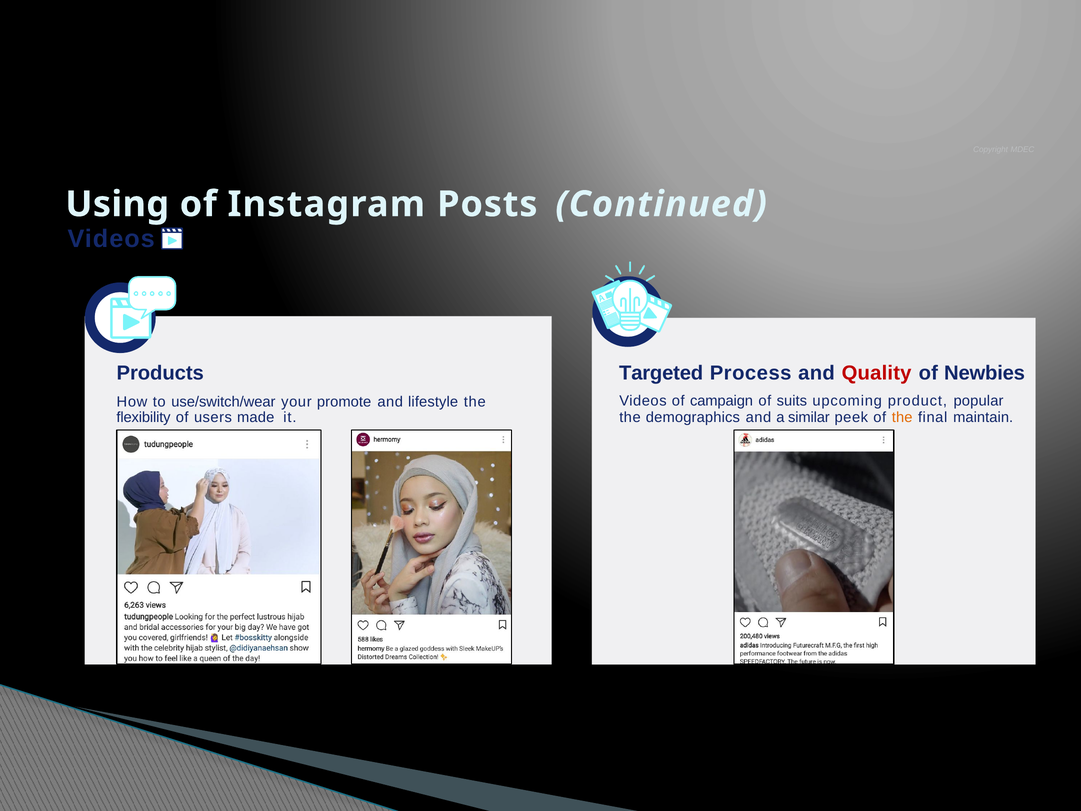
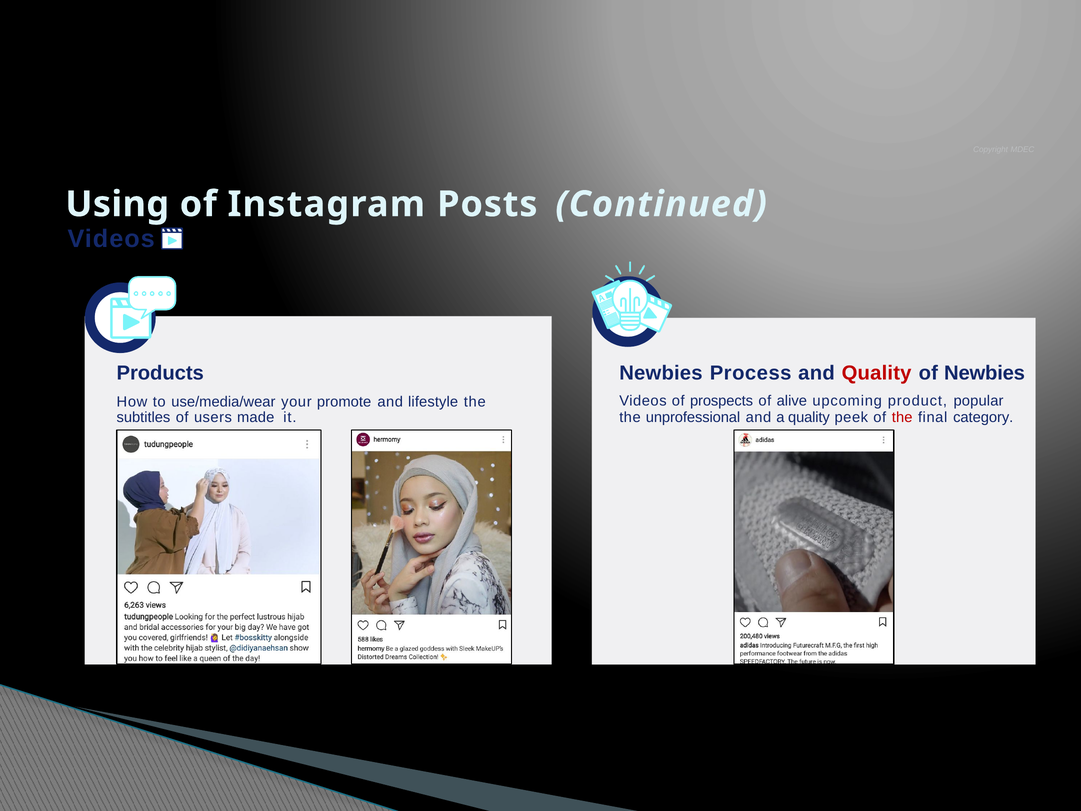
Targeted at (661, 373): Targeted -> Newbies
campaign: campaign -> prospects
suits: suits -> alive
use/switch/wear: use/switch/wear -> use/media/wear
demographics: demographics -> unprofessional
a similar: similar -> quality
the at (902, 417) colour: orange -> red
maintain: maintain -> category
flexibility: flexibility -> subtitles
